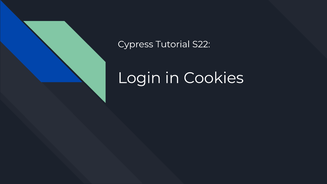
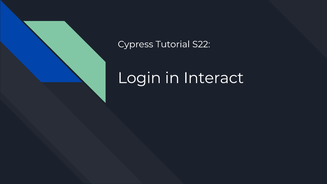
Cookies: Cookies -> Interact
